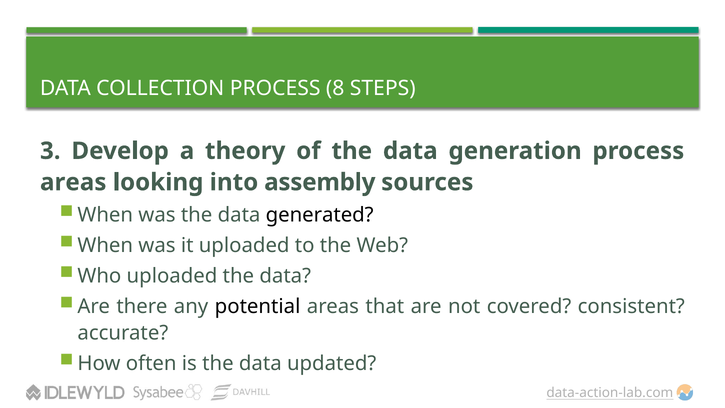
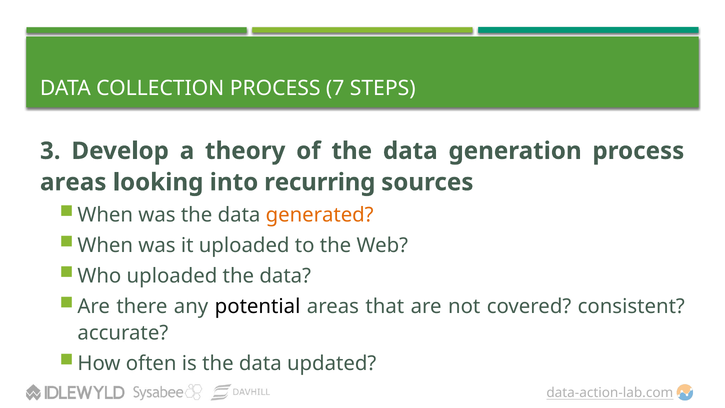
8: 8 -> 7
assembly: assembly -> recurring
generated colour: black -> orange
